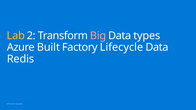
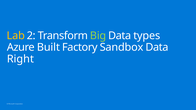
Big colour: pink -> light green
Lifecycle: Lifecycle -> Sandbox
Redis: Redis -> Right
